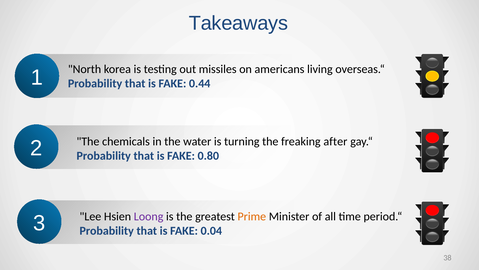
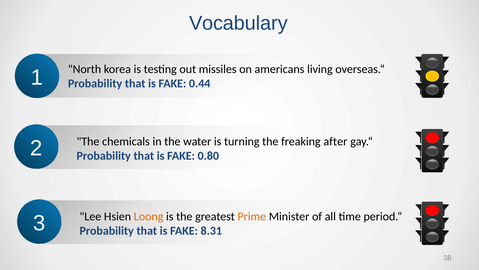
Takeaways: Takeaways -> Vocabulary
Loong colour: purple -> orange
0.04: 0.04 -> 8.31
